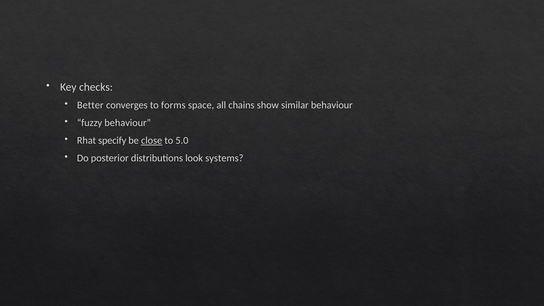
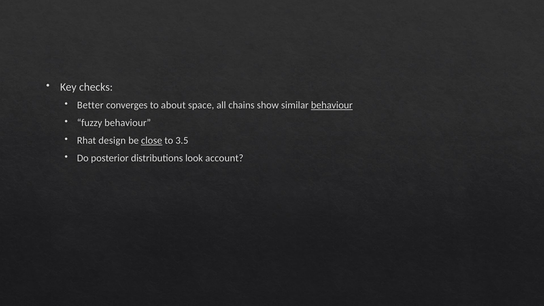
forms: forms -> about
behaviour at (332, 105) underline: none -> present
specify: specify -> design
5.0: 5.0 -> 3.5
systems: systems -> account
